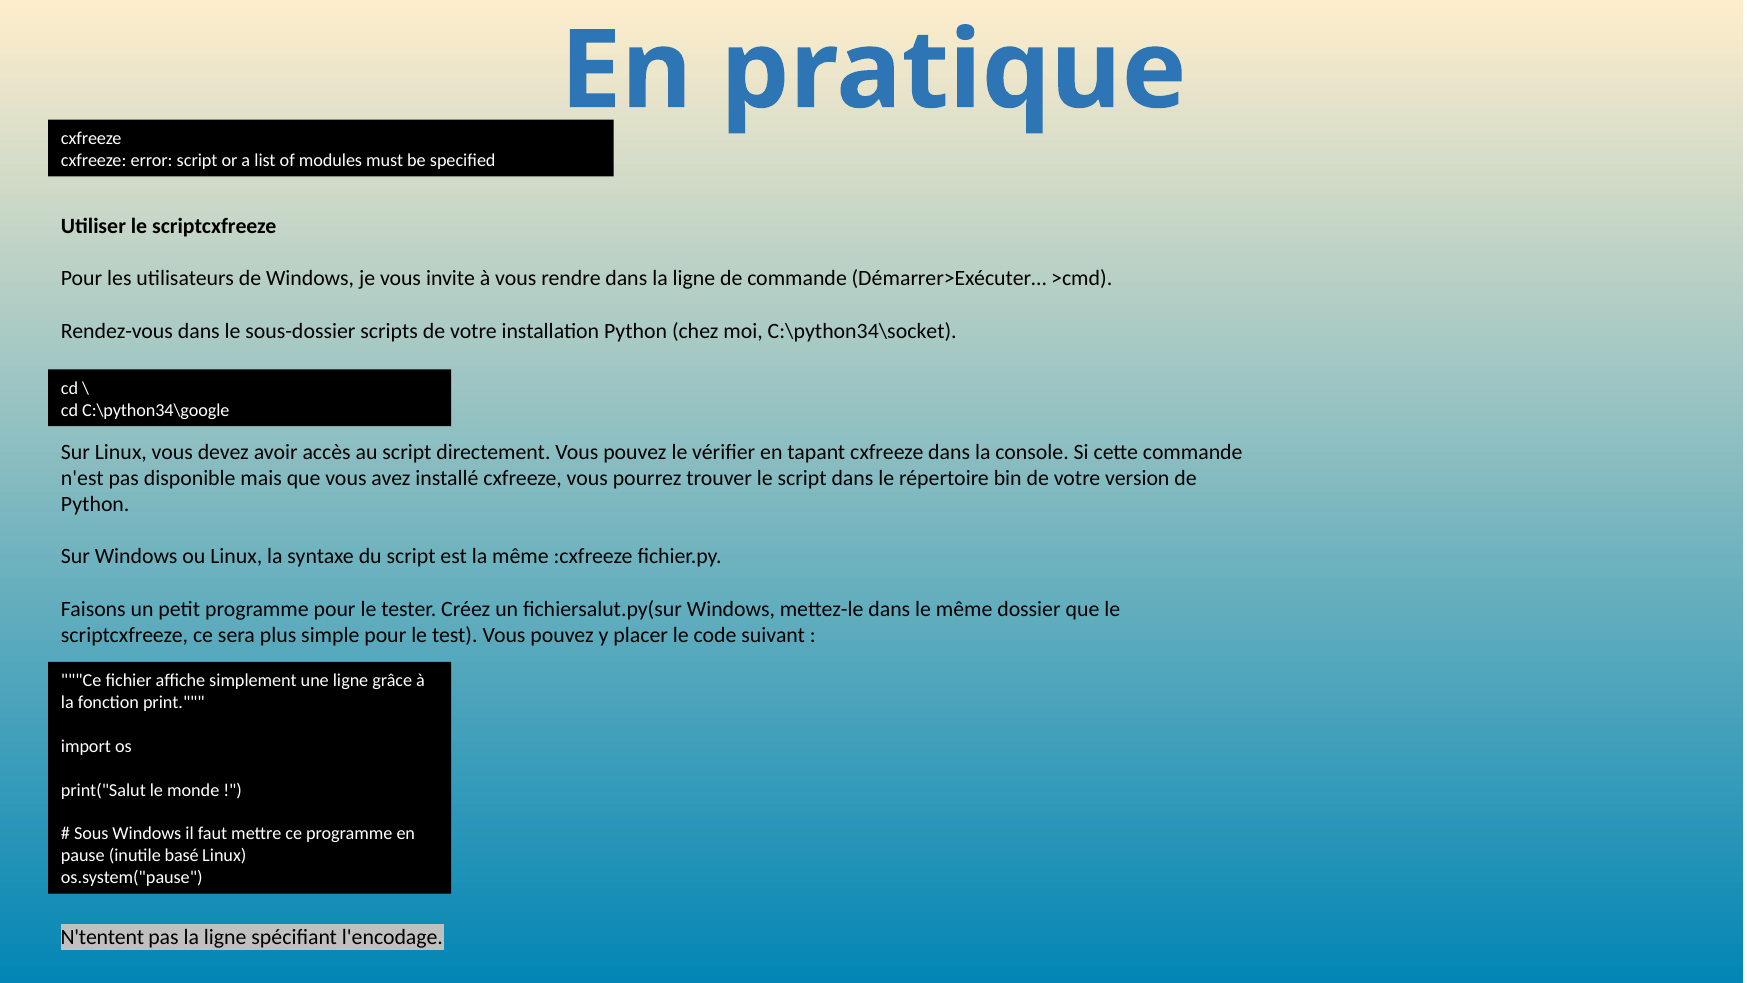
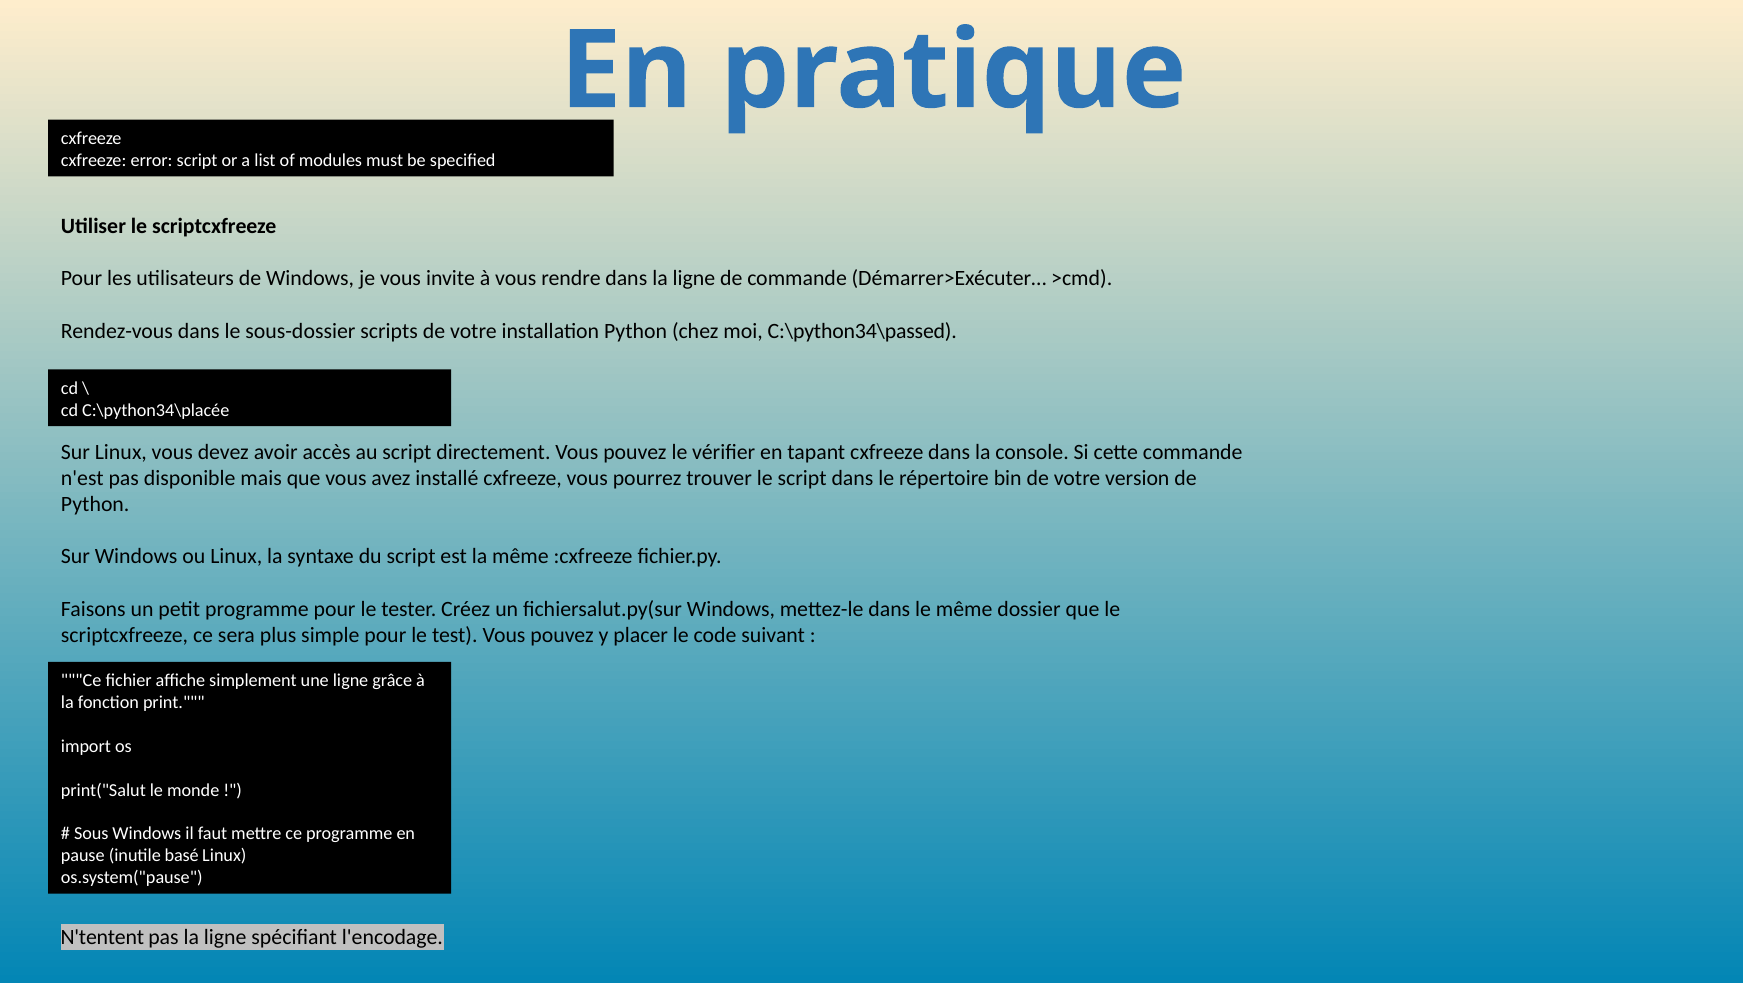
C:\python34\socket: C:\python34\socket -> C:\python34\passed
C:\python34\google: C:\python34\google -> C:\python34\placée
